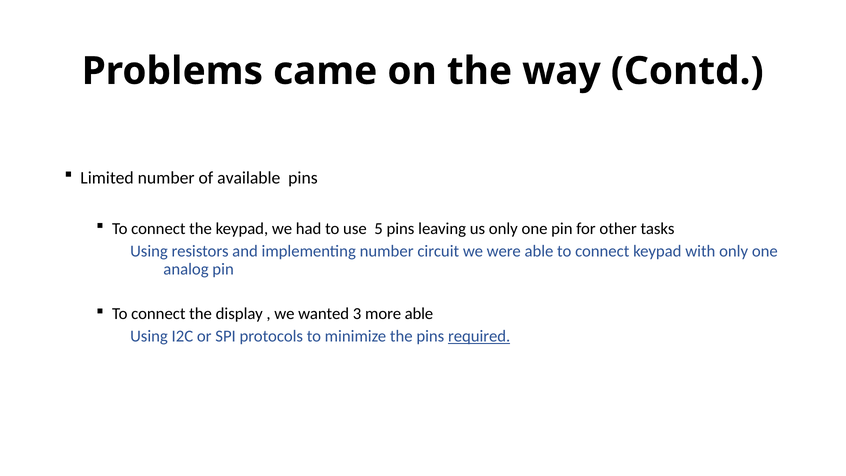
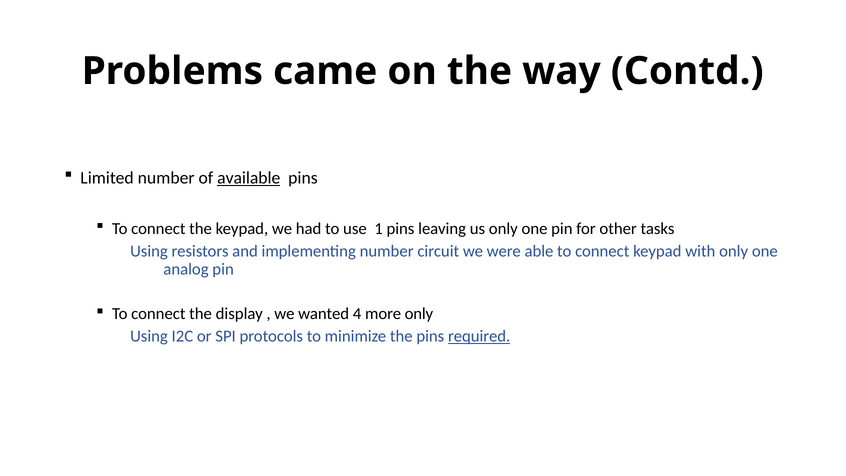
available underline: none -> present
5: 5 -> 1
3: 3 -> 4
more able: able -> only
